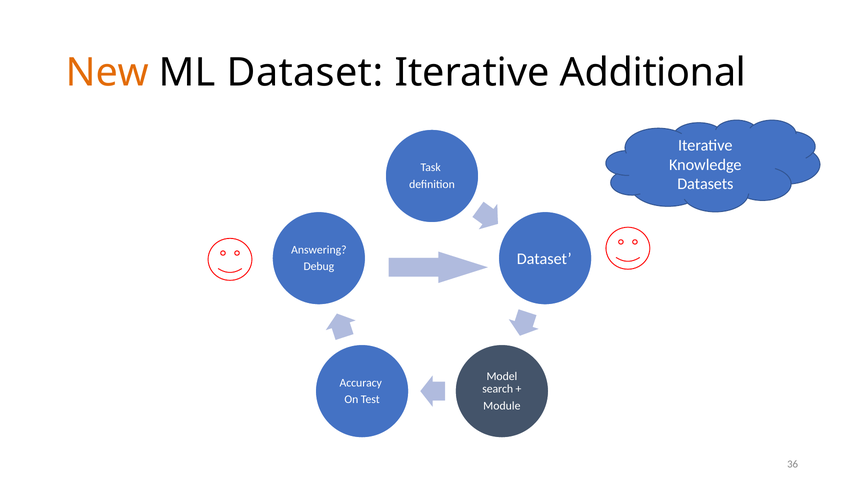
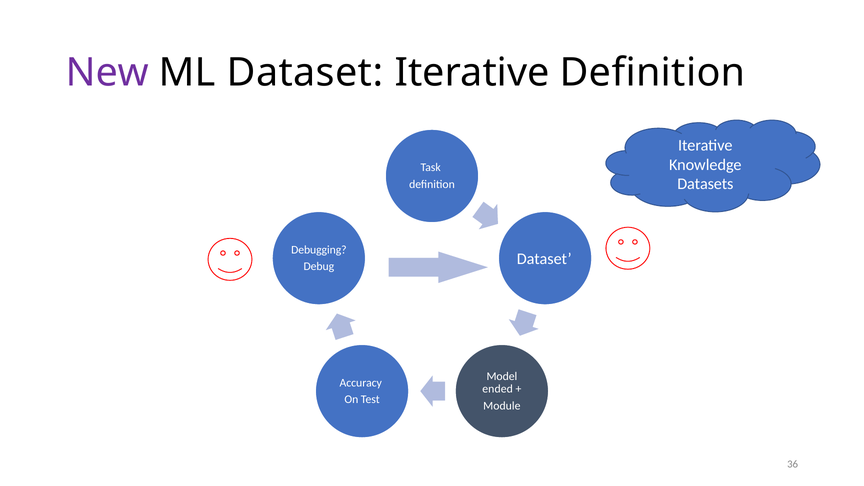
New colour: orange -> purple
Iterative Additional: Additional -> Definition
Answering: Answering -> Debugging
search: search -> ended
